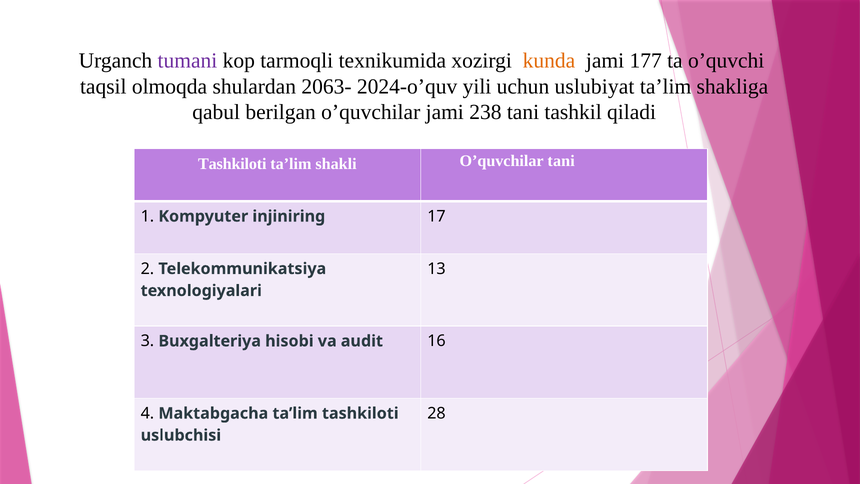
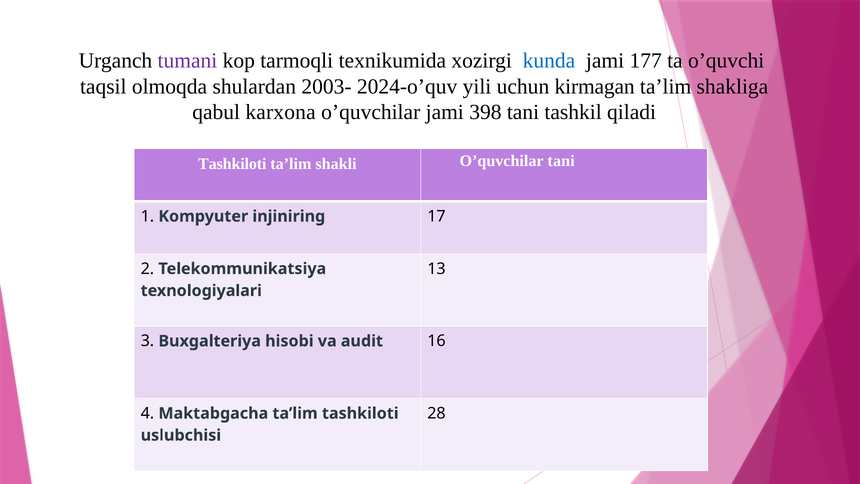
kunda colour: orange -> blue
2063-: 2063- -> 2003-
uslubiyat: uslubiyat -> kirmagan
berilgan: berilgan -> karxona
238: 238 -> 398
